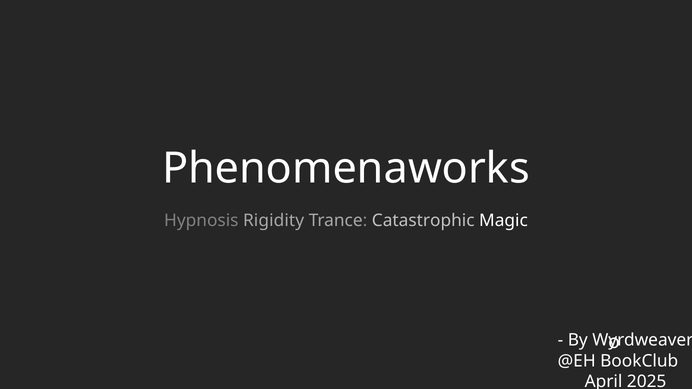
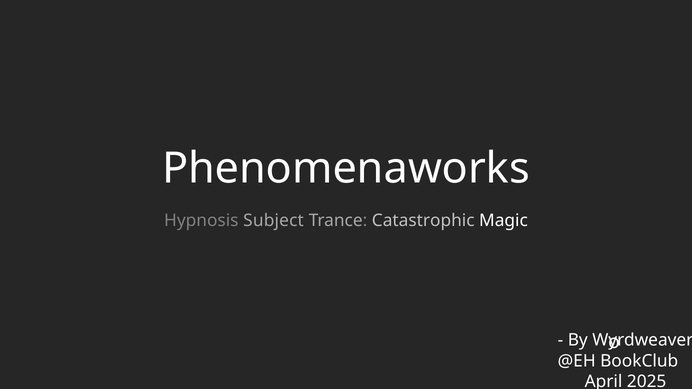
Rigidity: Rigidity -> Subject
